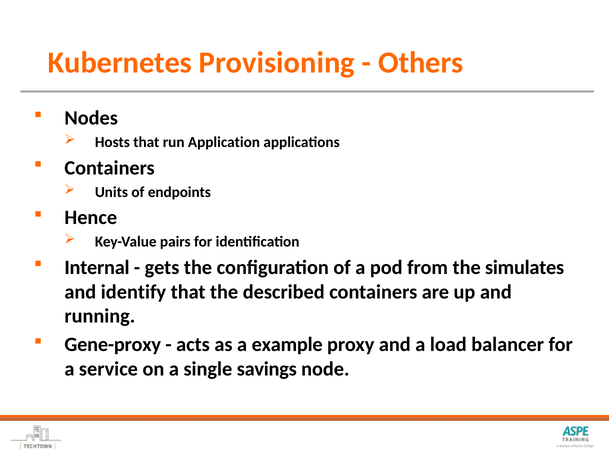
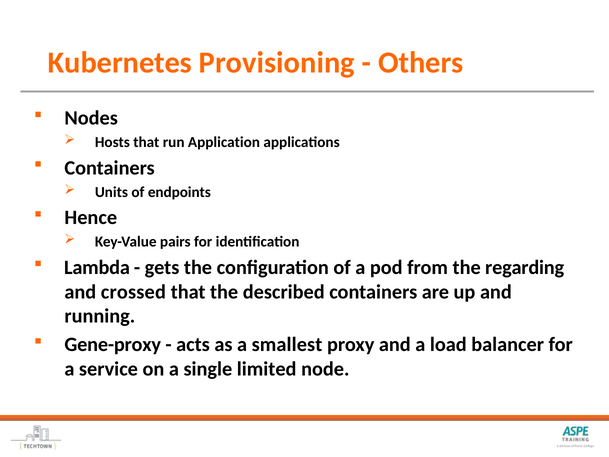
Internal: Internal -> Lambda
simulates: simulates -> regarding
identify: identify -> crossed
example: example -> smallest
savings: savings -> limited
